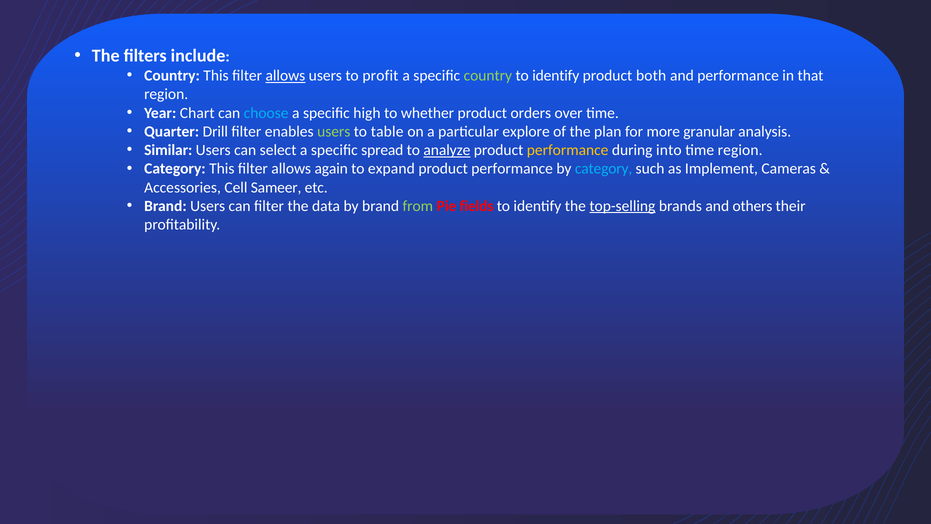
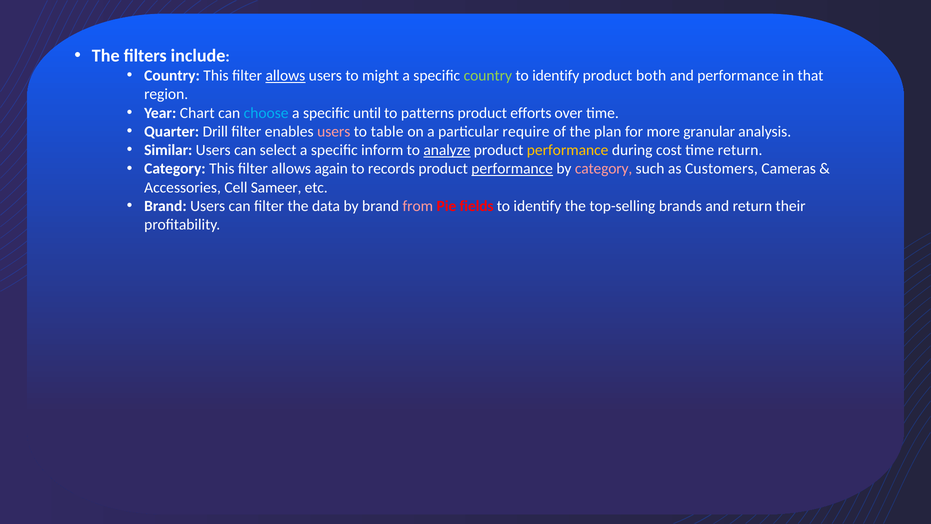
profit: profit -> might
high: high -> until
whether: whether -> patterns
orders: orders -> efforts
users at (334, 131) colour: light green -> pink
explore: explore -> require
spread: spread -> inform
into: into -> cost
time region: region -> return
expand: expand -> records
performance at (512, 169) underline: none -> present
category at (604, 169) colour: light blue -> pink
Implement: Implement -> Customers
from colour: light green -> pink
top-selling underline: present -> none
and others: others -> return
